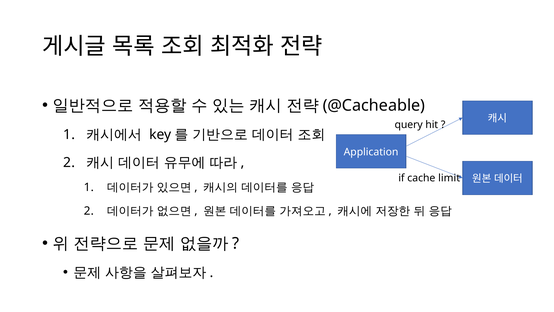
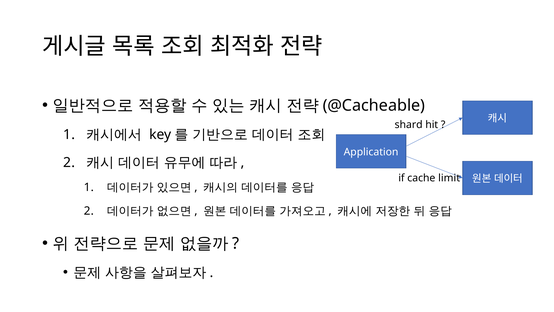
query: query -> shard
